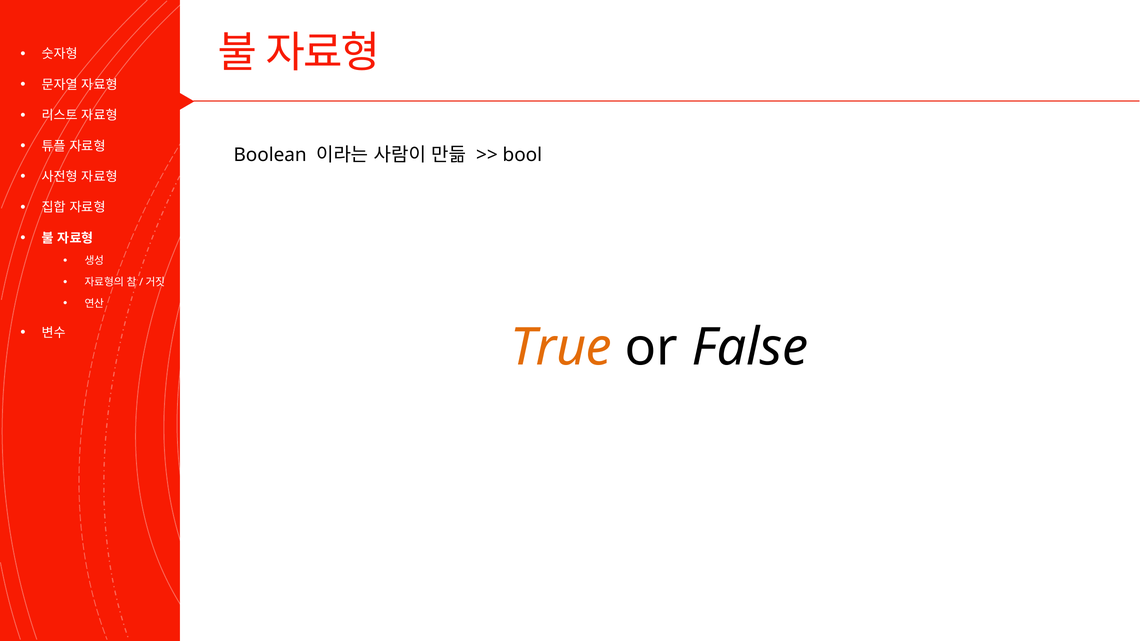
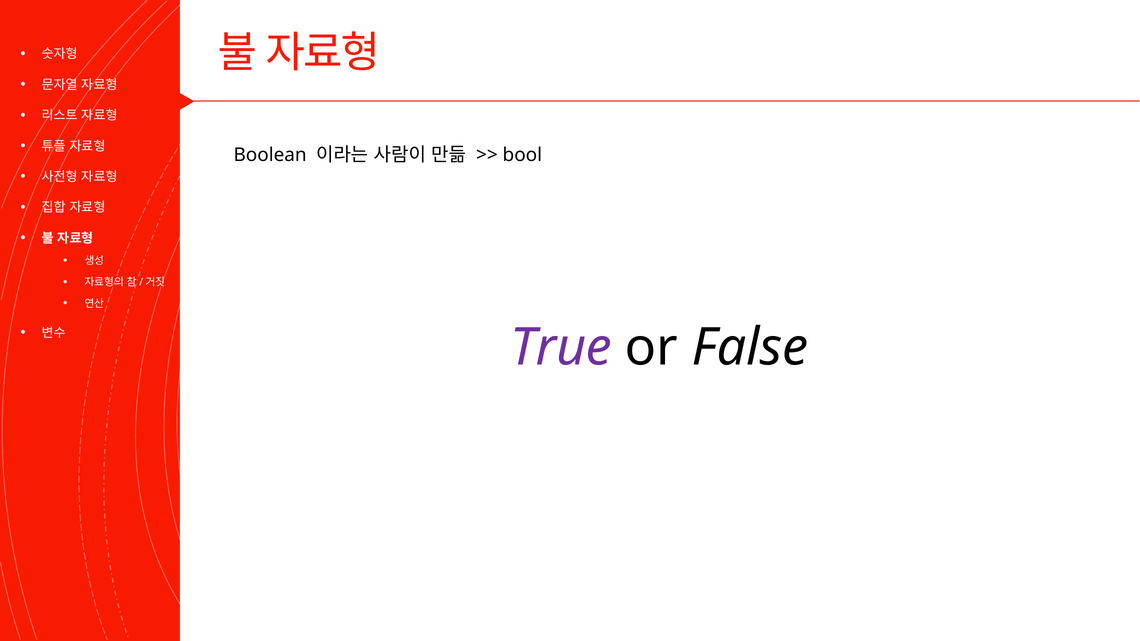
True colour: orange -> purple
